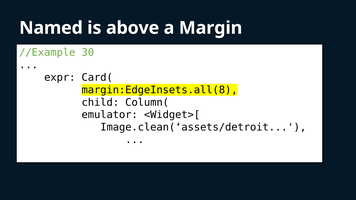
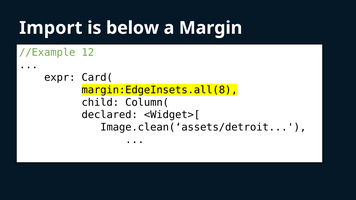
Named: Named -> Import
above: above -> below
30: 30 -> 12
emulator: emulator -> declared
